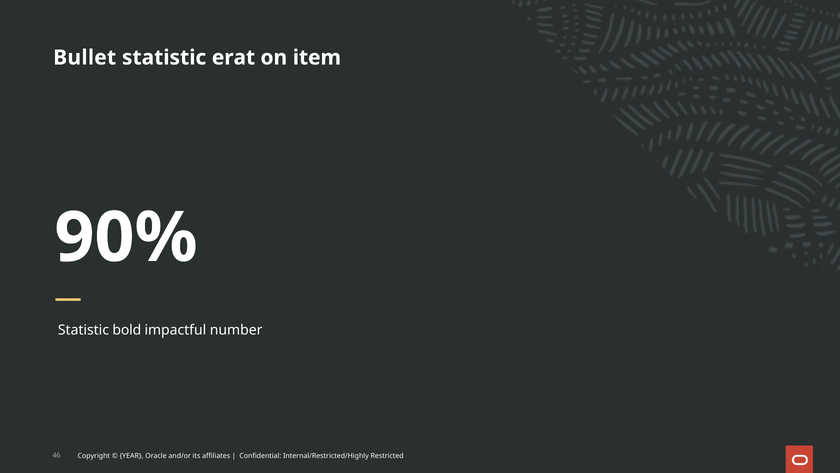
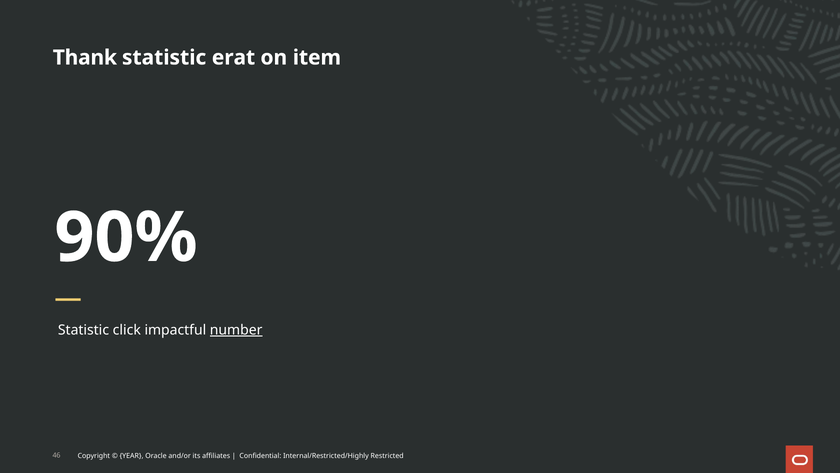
Bullet: Bullet -> Thank
bold: bold -> click
number underline: none -> present
